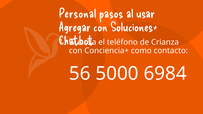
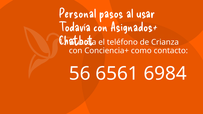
Agregar: Agregar -> Todavía
Soluciones+: Soluciones+ -> Asignados+
5000: 5000 -> 6561
